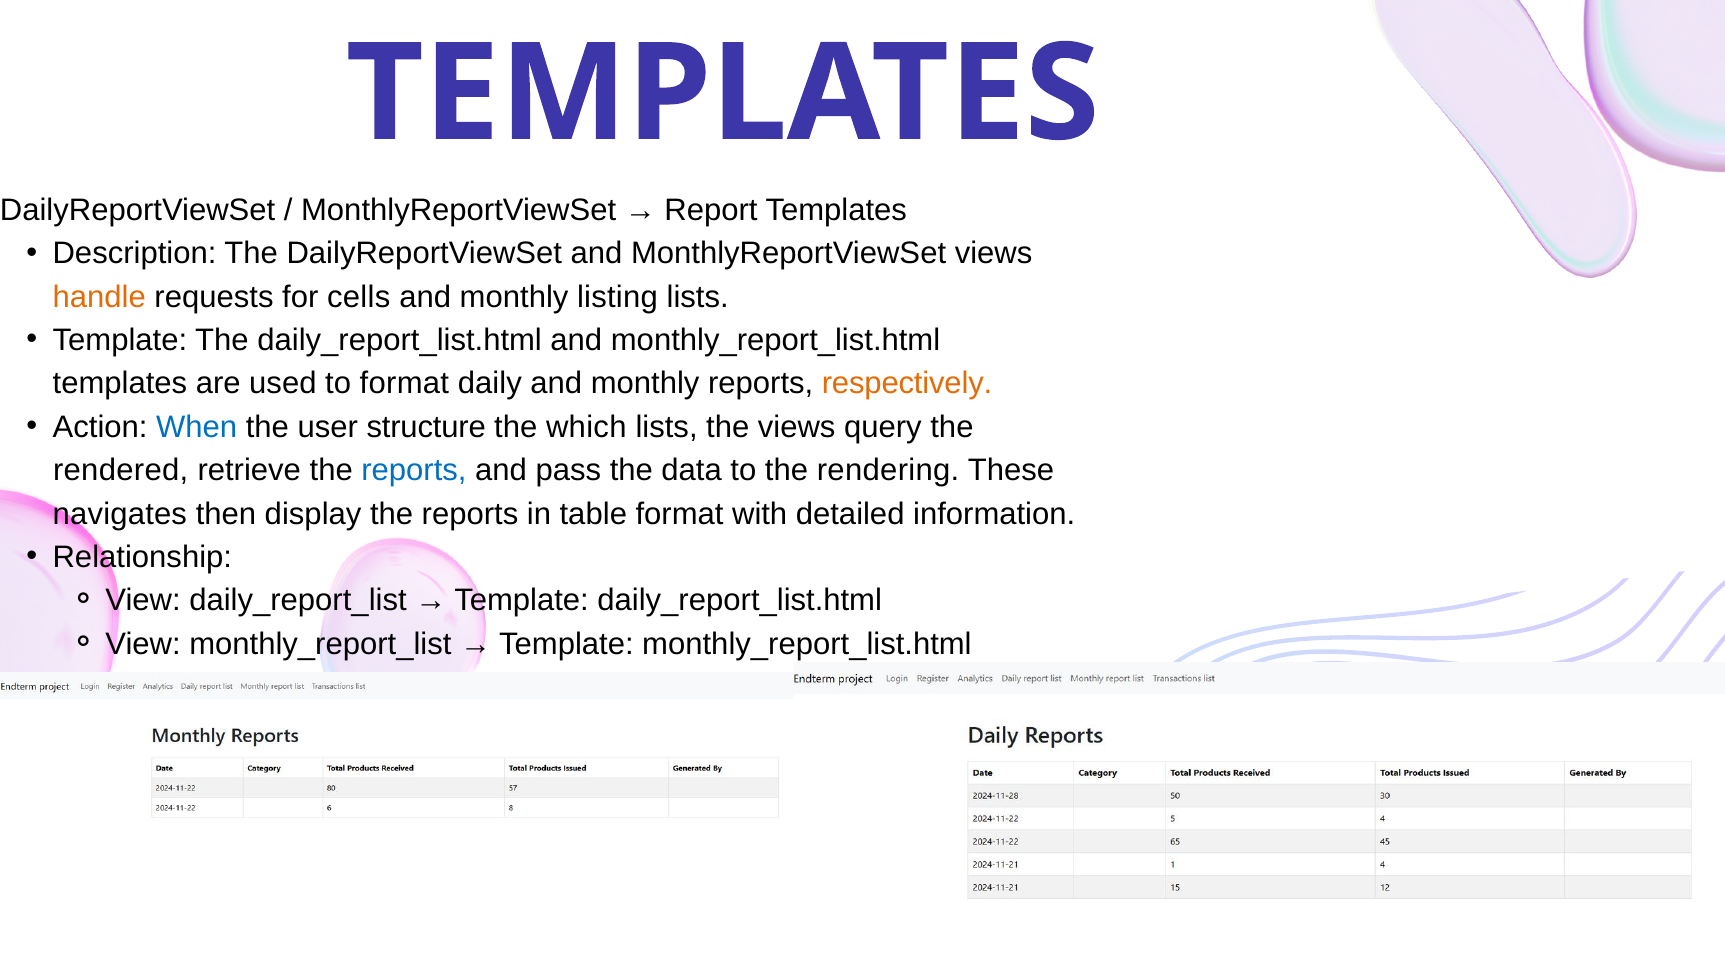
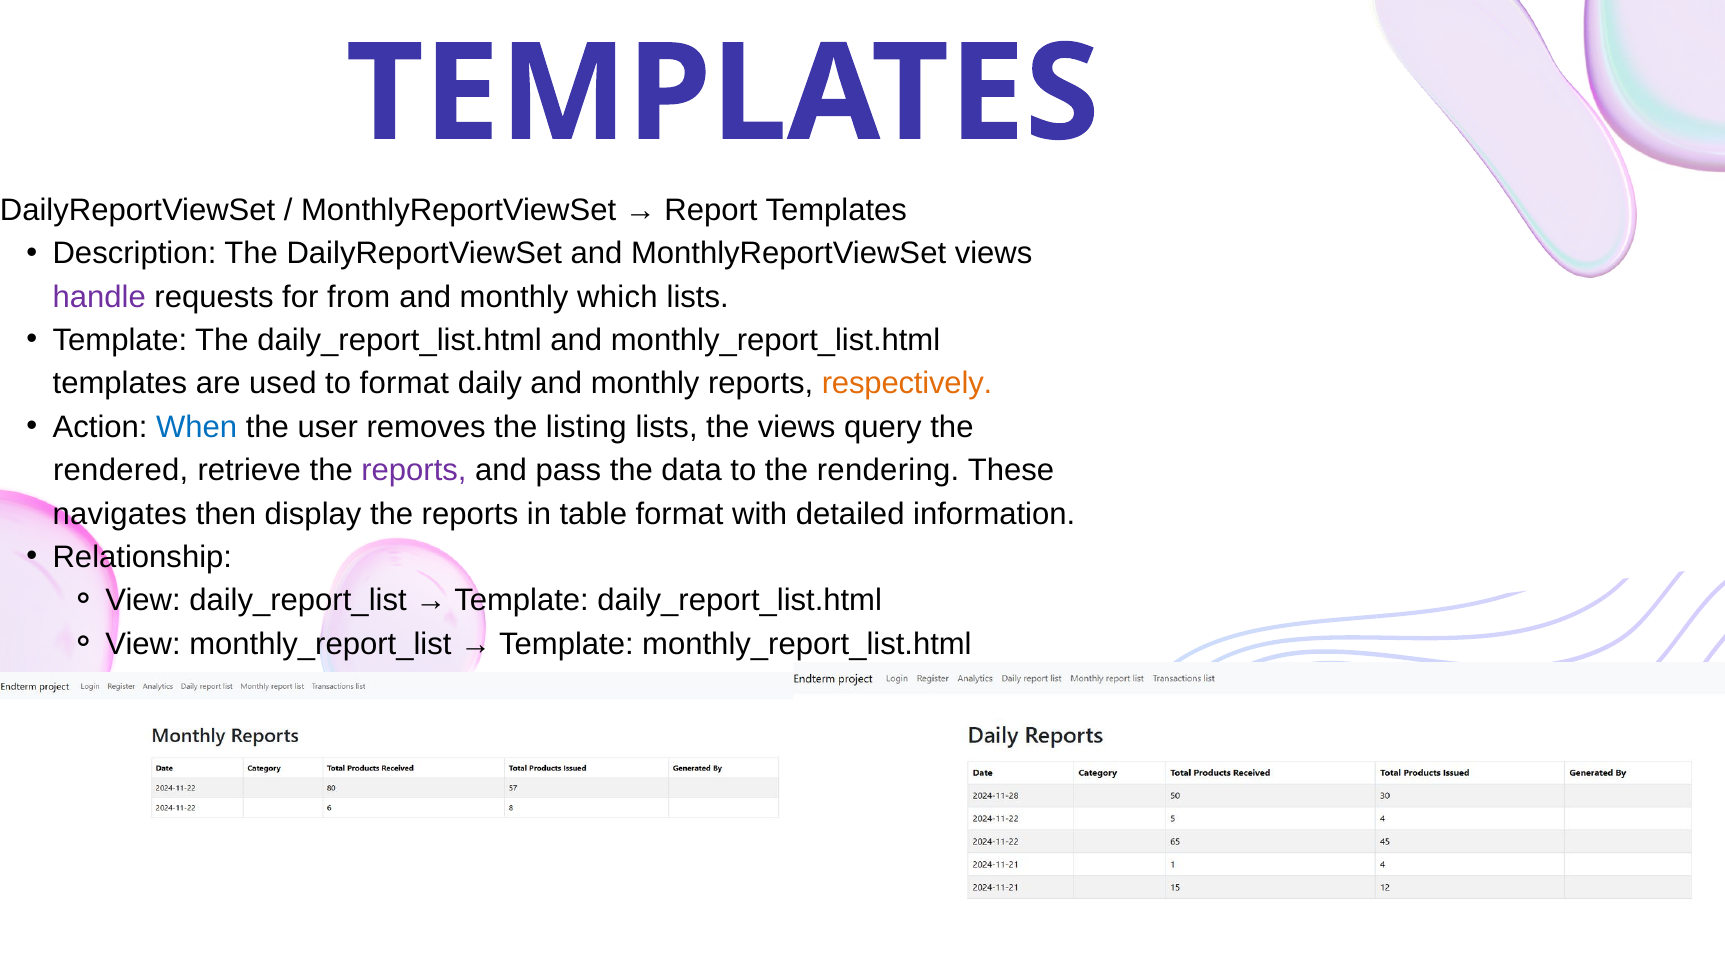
handle colour: orange -> purple
cells: cells -> from
listing: listing -> which
structure: structure -> removes
which: which -> listing
reports at (414, 471) colour: blue -> purple
